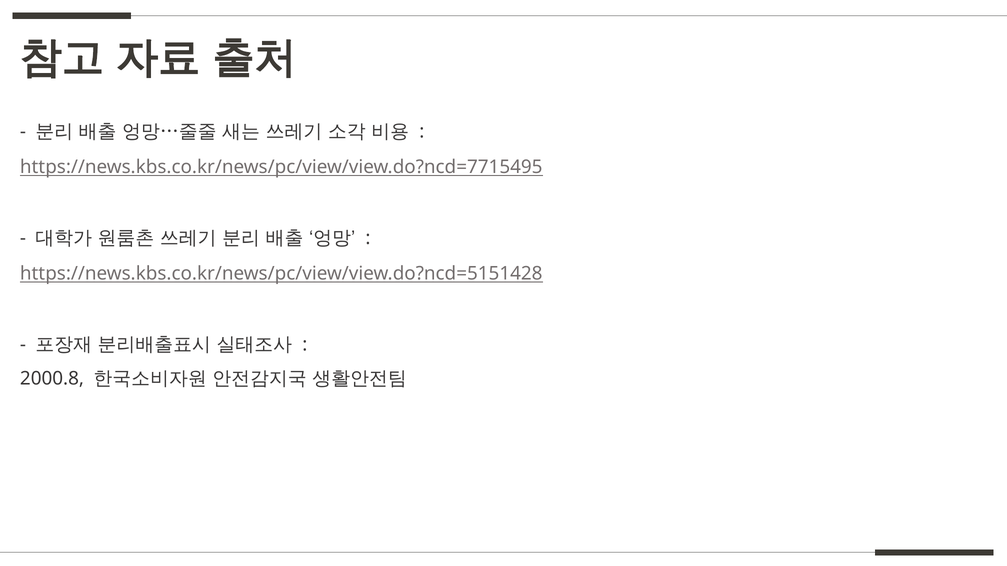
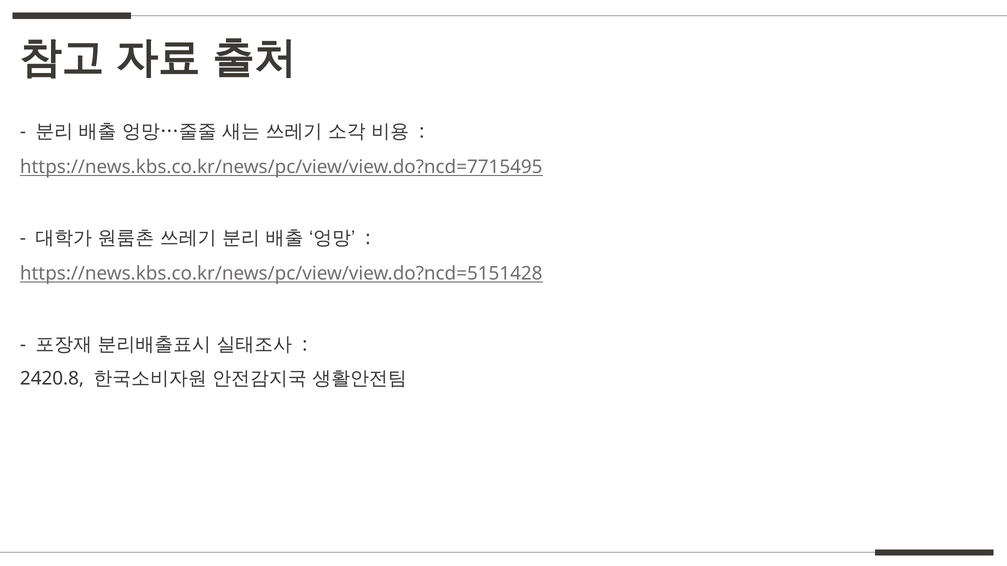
2000.8: 2000.8 -> 2420.8
